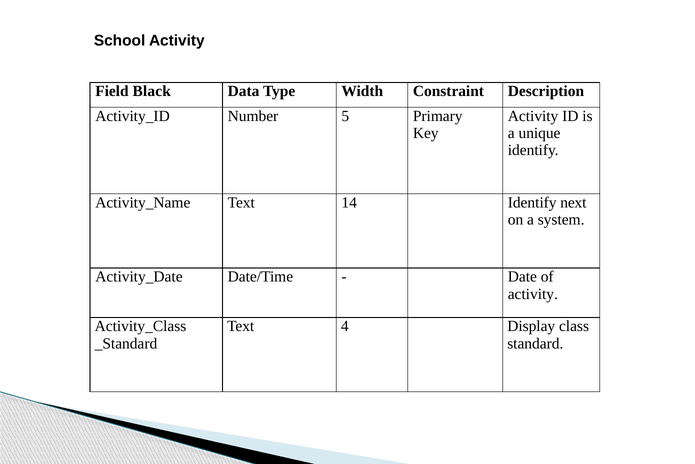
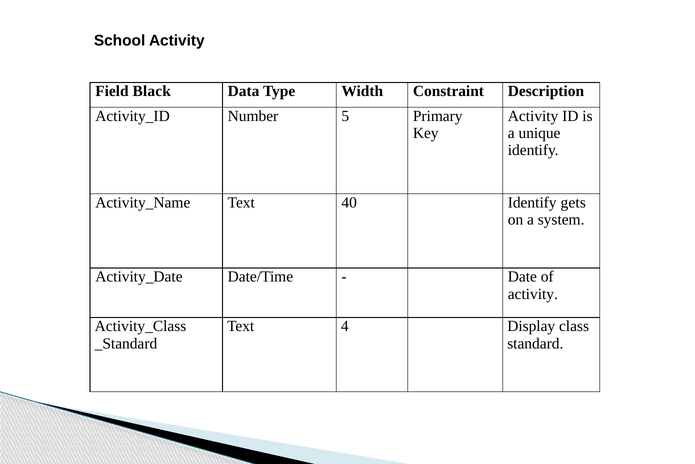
14: 14 -> 40
next: next -> gets
